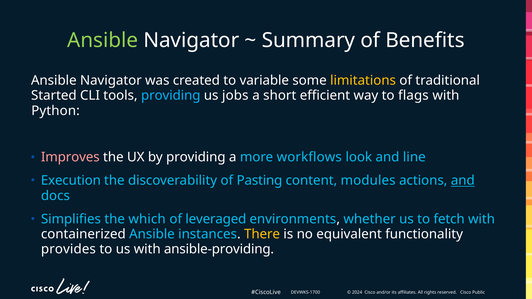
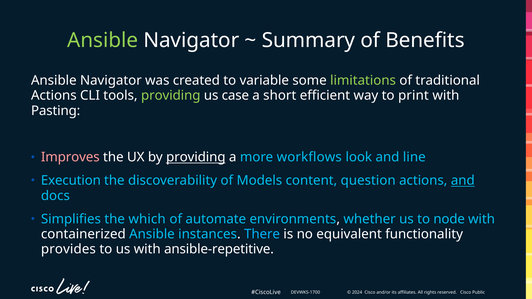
limitations colour: yellow -> light green
Started at (54, 96): Started -> Actions
providing at (171, 96) colour: light blue -> light green
jobs: jobs -> case
flags: flags -> print
Python: Python -> Pasting
providing at (196, 157) underline: none -> present
Pasting: Pasting -> Models
modules: modules -> question
leveraged: leveraged -> automate
fetch: fetch -> node
There colour: yellow -> light blue
ansible-providing: ansible-providing -> ansible-repetitive
